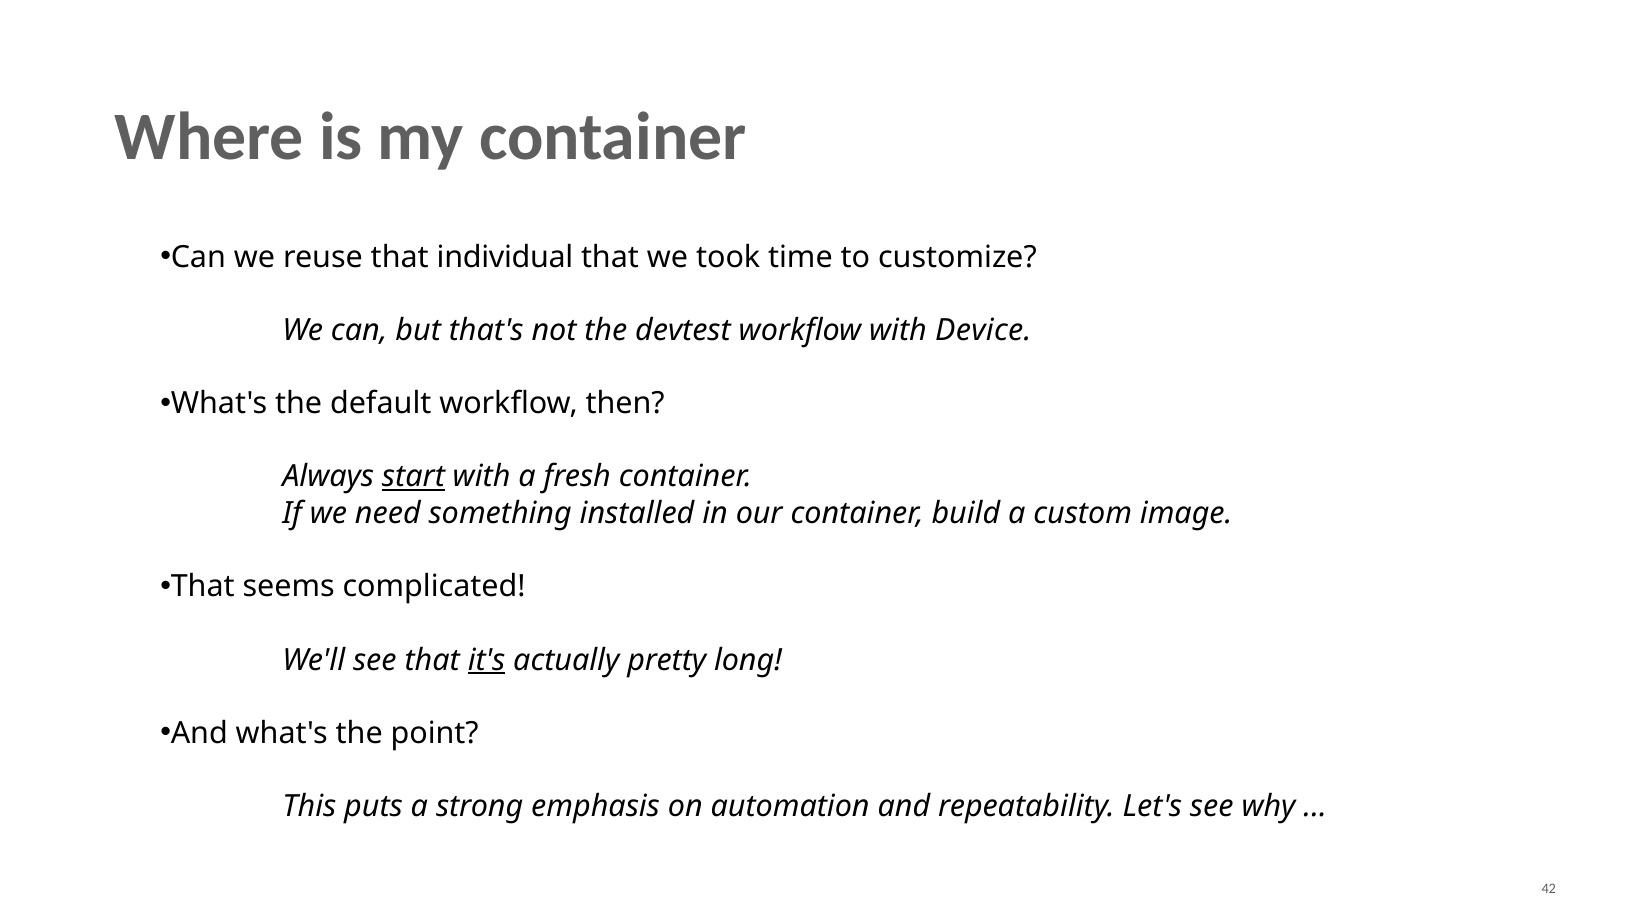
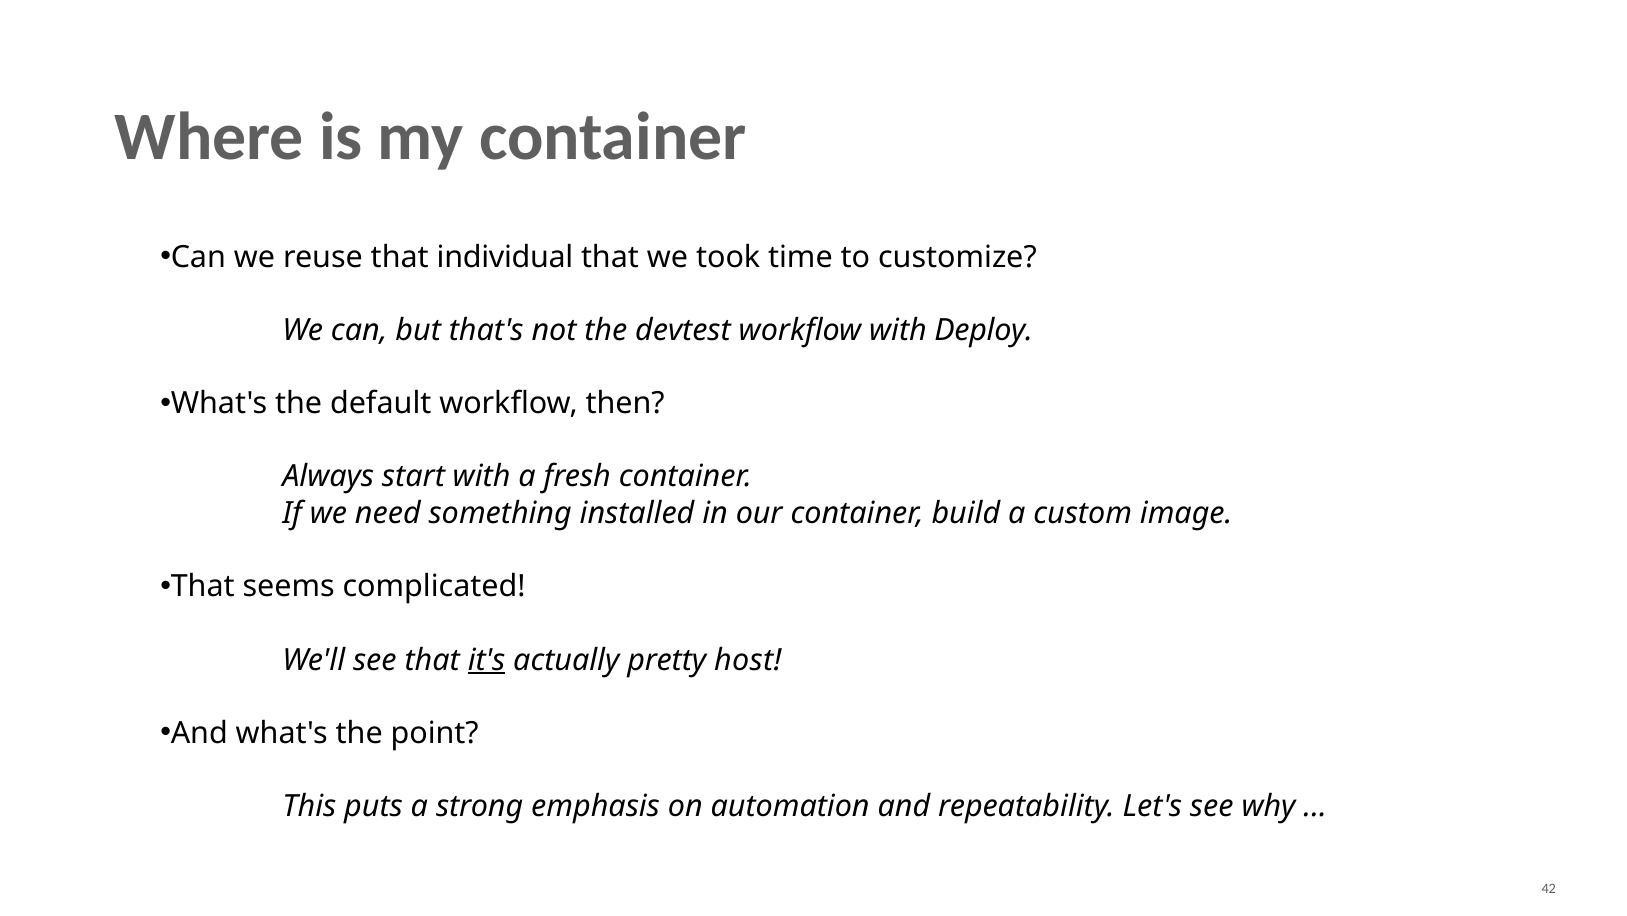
Device: Device -> Deploy
start underline: present -> none
long: long -> host
